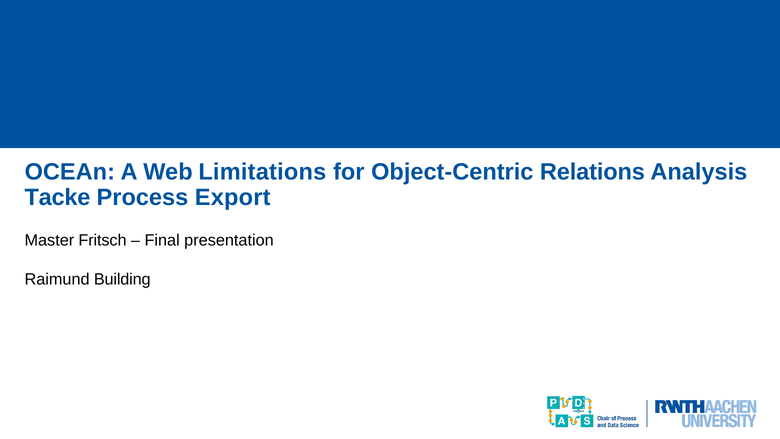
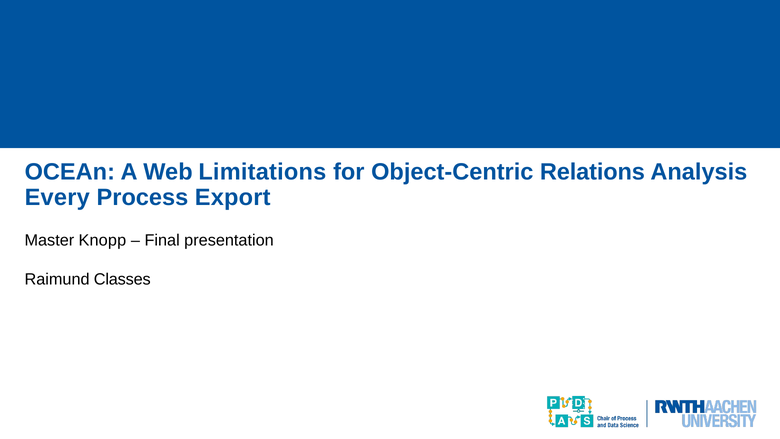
Tacke: Tacke -> Every
Fritsch: Fritsch -> Knopp
Building: Building -> Classes
